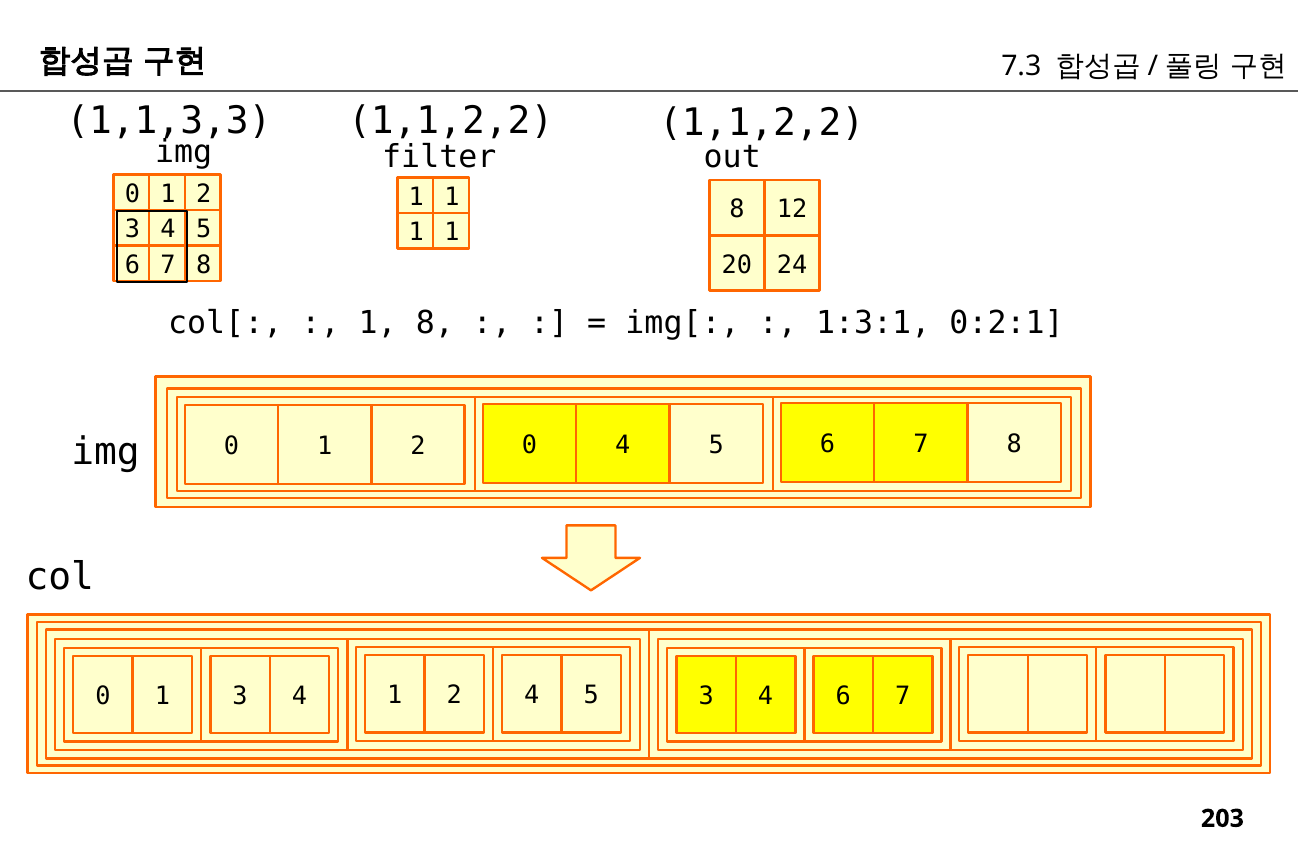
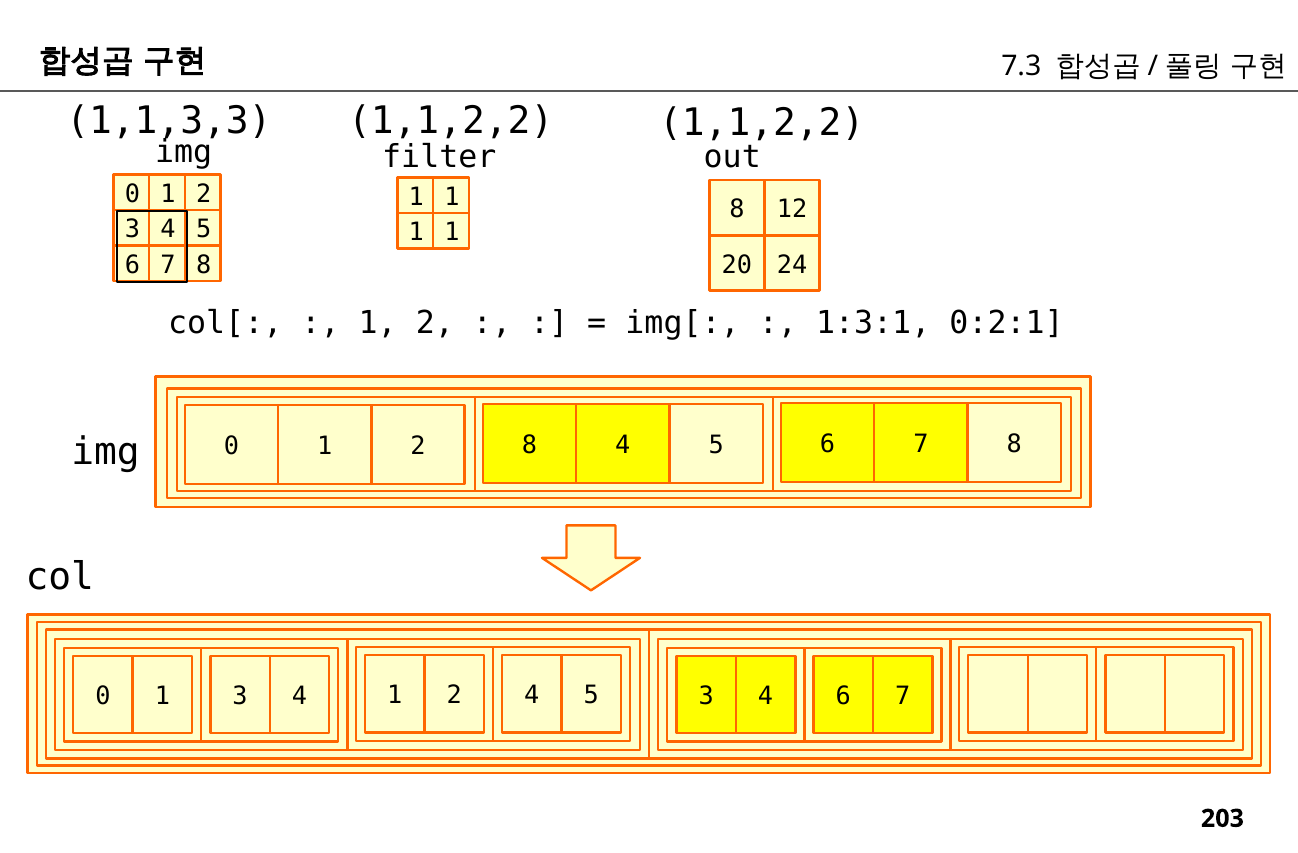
8 at (435, 323): 8 -> 2
2 0: 0 -> 8
